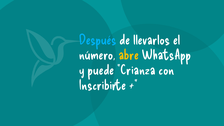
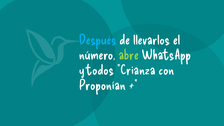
abre colour: yellow -> light green
puede: puede -> todos
Inscribirte: Inscribirte -> Proponían
